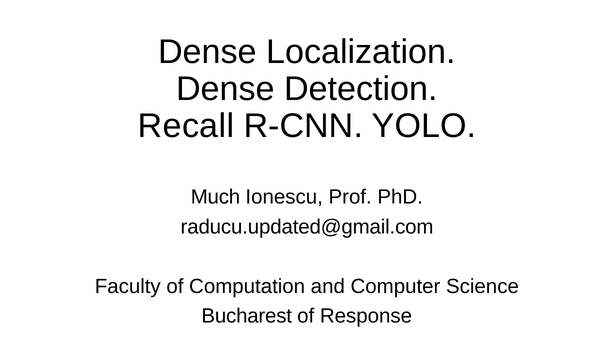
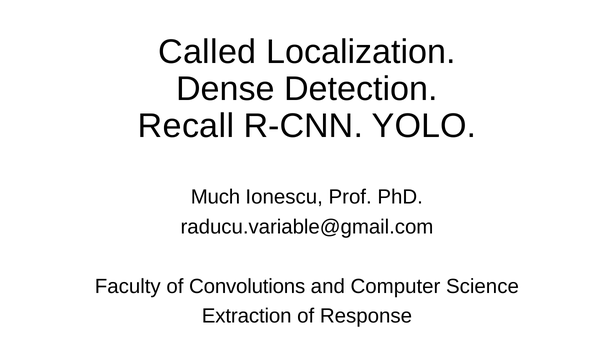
Dense at (208, 52): Dense -> Called
raducu.updated@gmail.com: raducu.updated@gmail.com -> raducu.variable@gmail.com
Computation: Computation -> Convolutions
Bucharest: Bucharest -> Extraction
